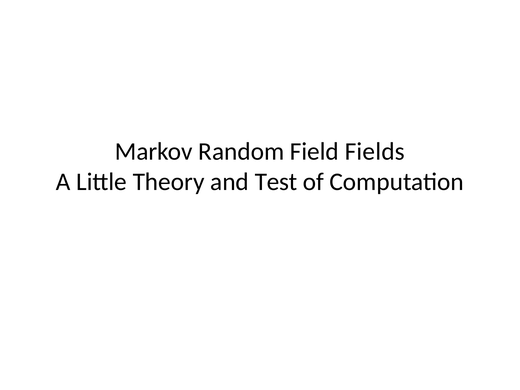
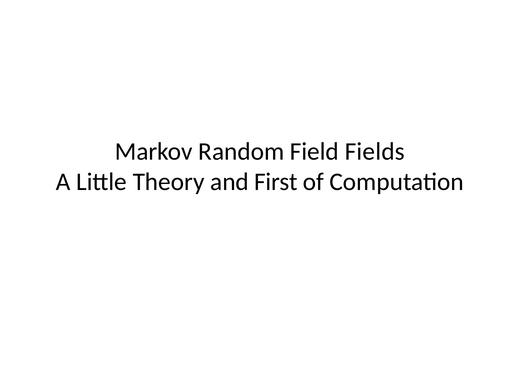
Test: Test -> First
